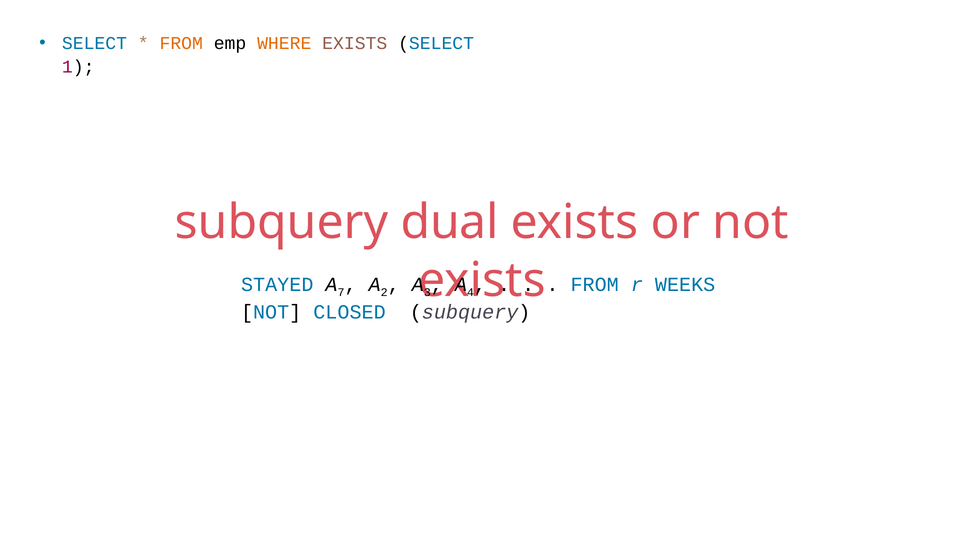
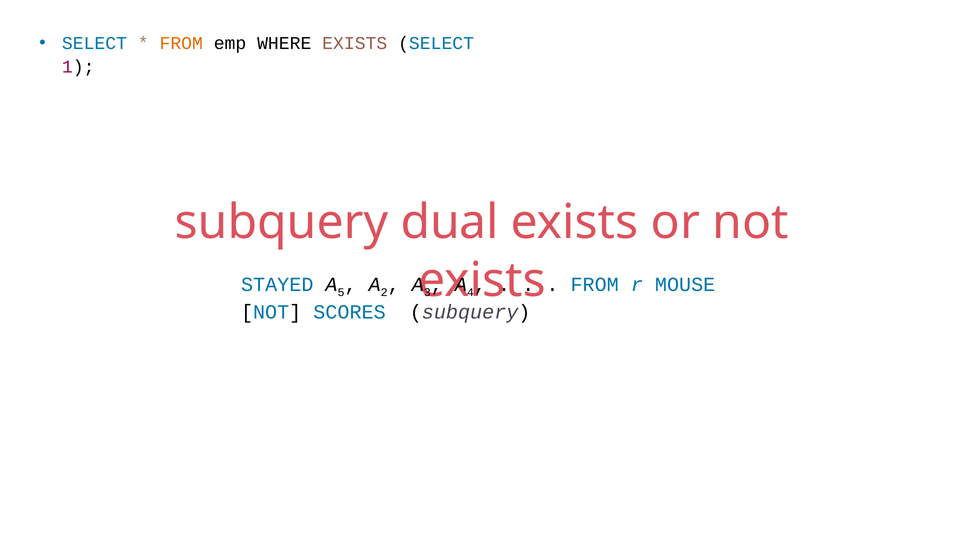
WHERE colour: orange -> black
7: 7 -> 5
WEEKS: WEEKS -> MOUSE
CLOSED: CLOSED -> SCORES
